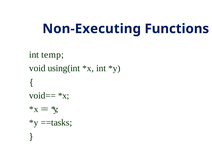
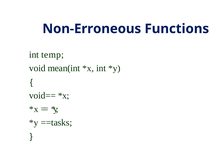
Non-Executing: Non-Executing -> Non-Erroneous
using(int: using(int -> mean(int
